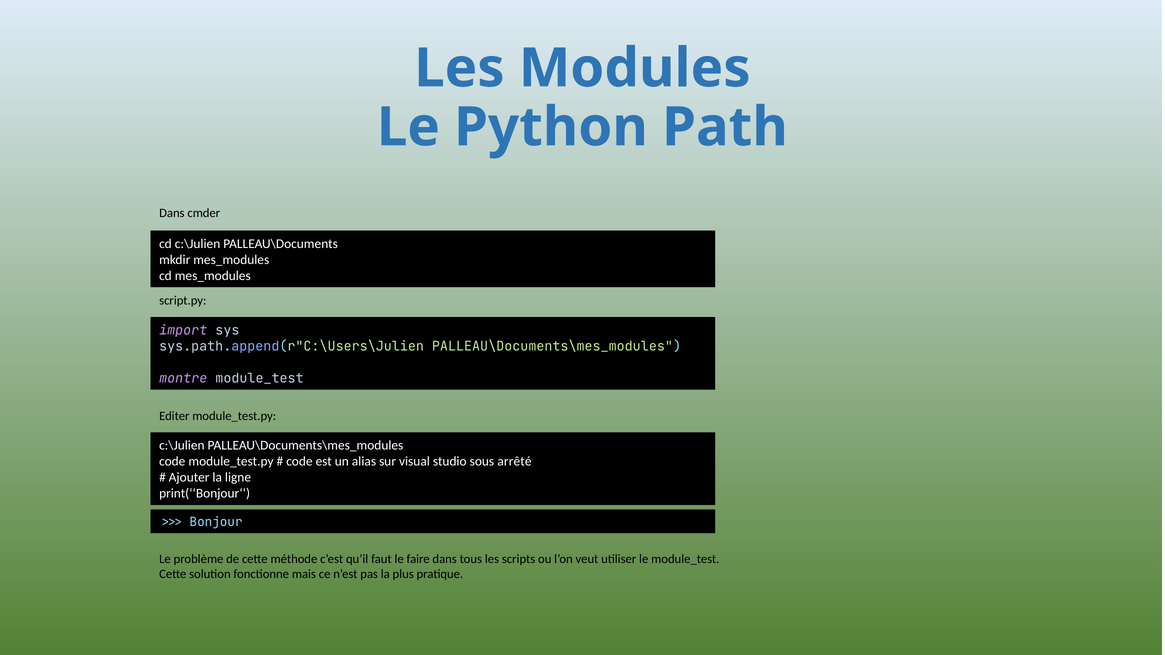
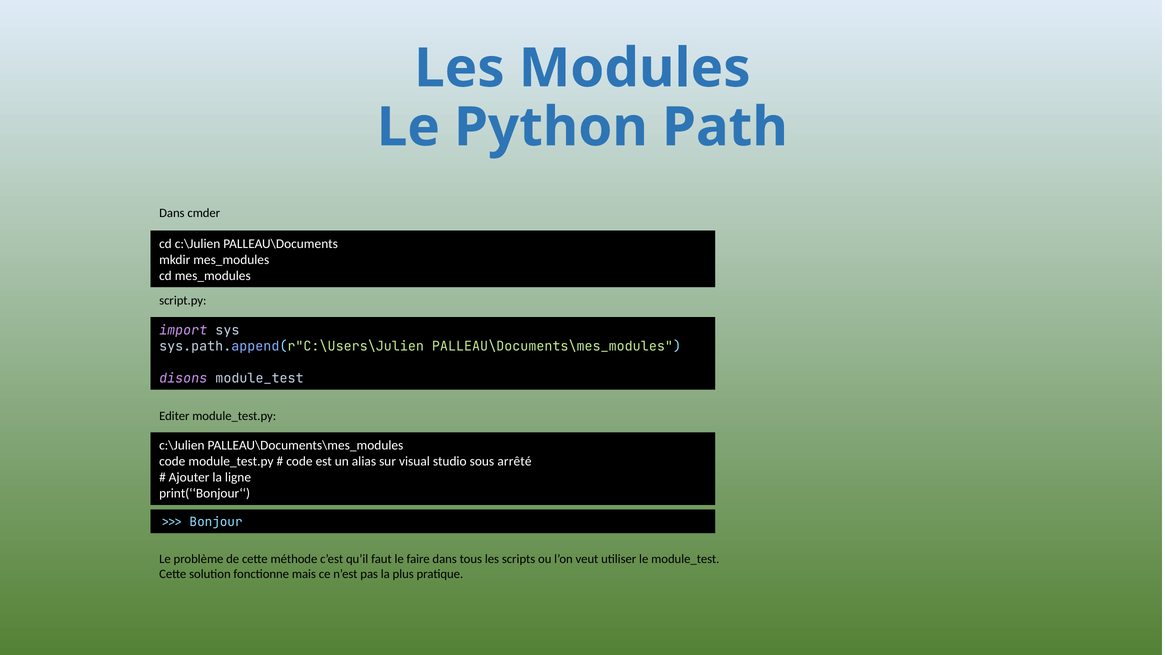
montre: montre -> disons
